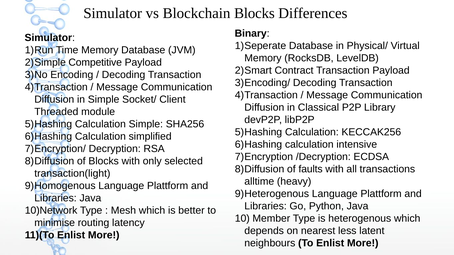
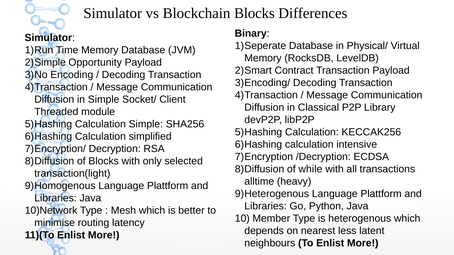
Competitive: Competitive -> Opportunity
faults: faults -> while
